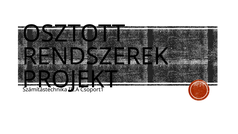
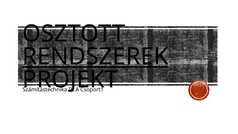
RENDSZEREK underline: none -> present
